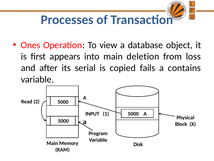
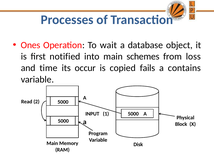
view: view -> wait
appears: appears -> notified
deletion: deletion -> schemes
after: after -> time
serial: serial -> occur
